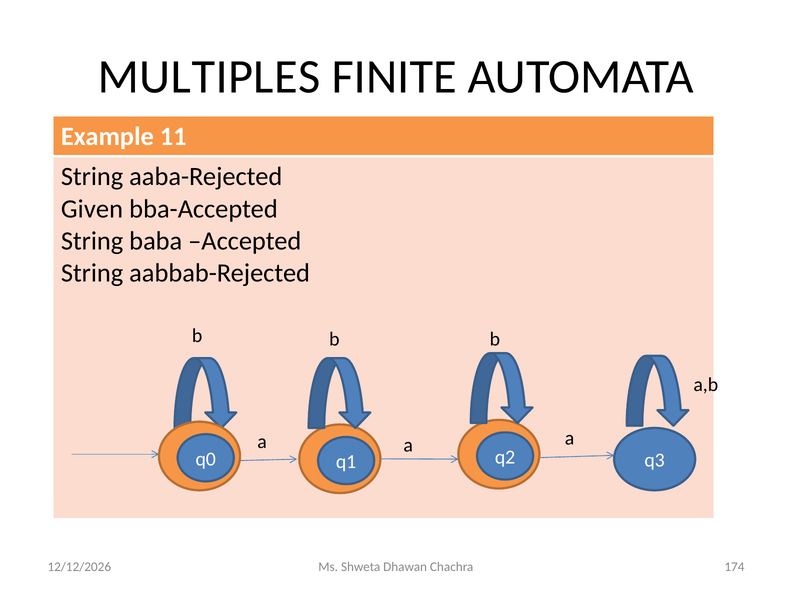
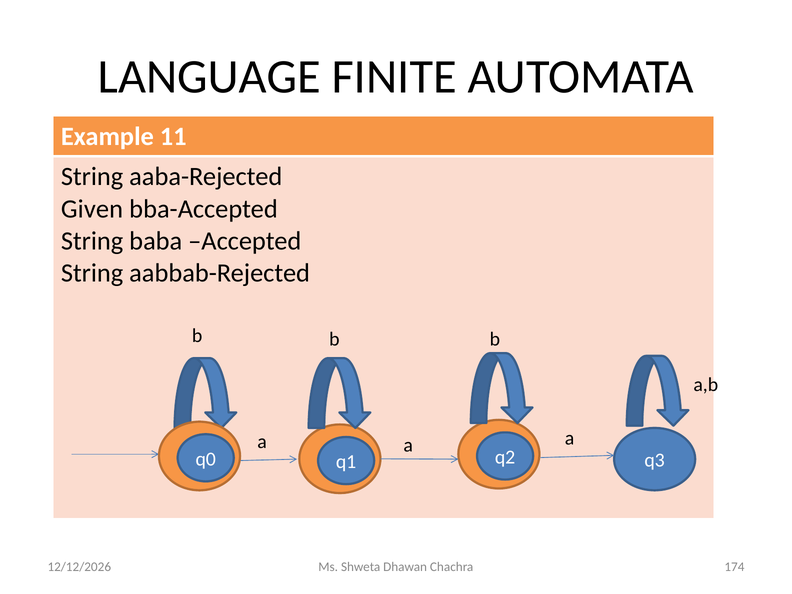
MULTIPLES: MULTIPLES -> LANGUAGE
